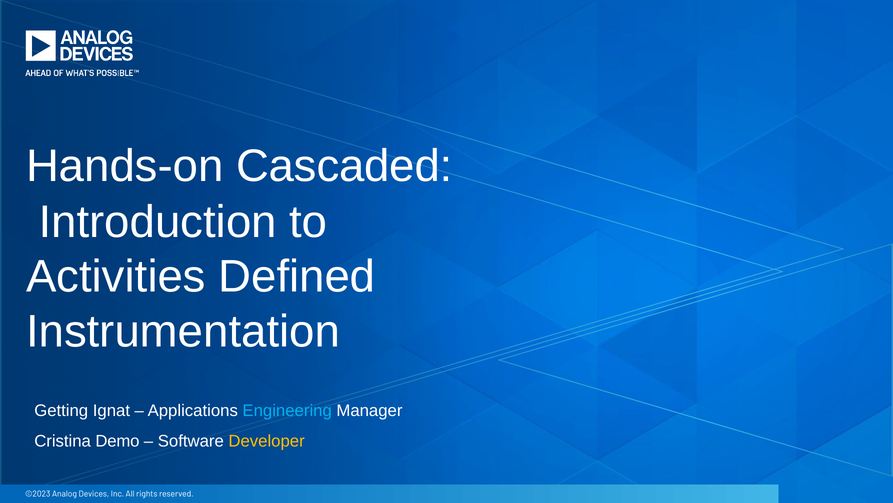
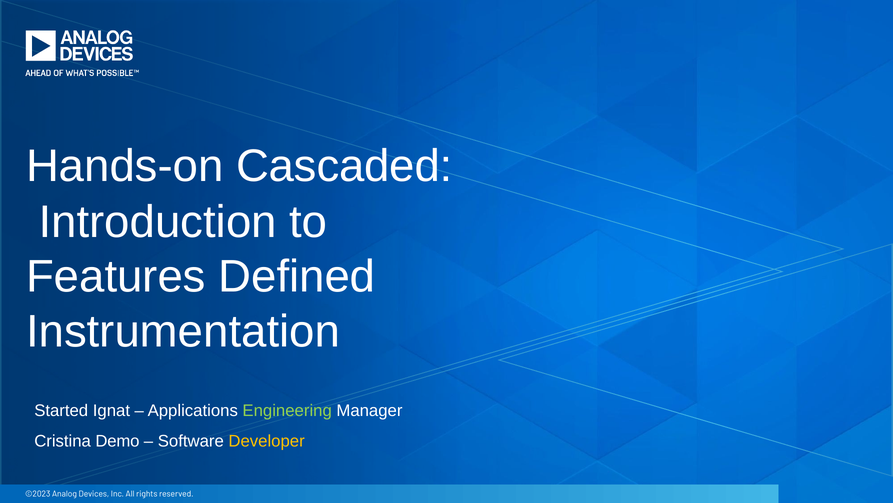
Activities: Activities -> Features
Getting: Getting -> Started
Engineering colour: light blue -> light green
